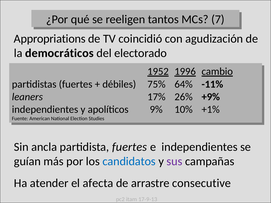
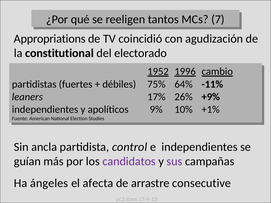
democráticos: democráticos -> constitutional
partidista fuertes: fuertes -> control
candidatos colour: blue -> purple
atender: atender -> ángeles
